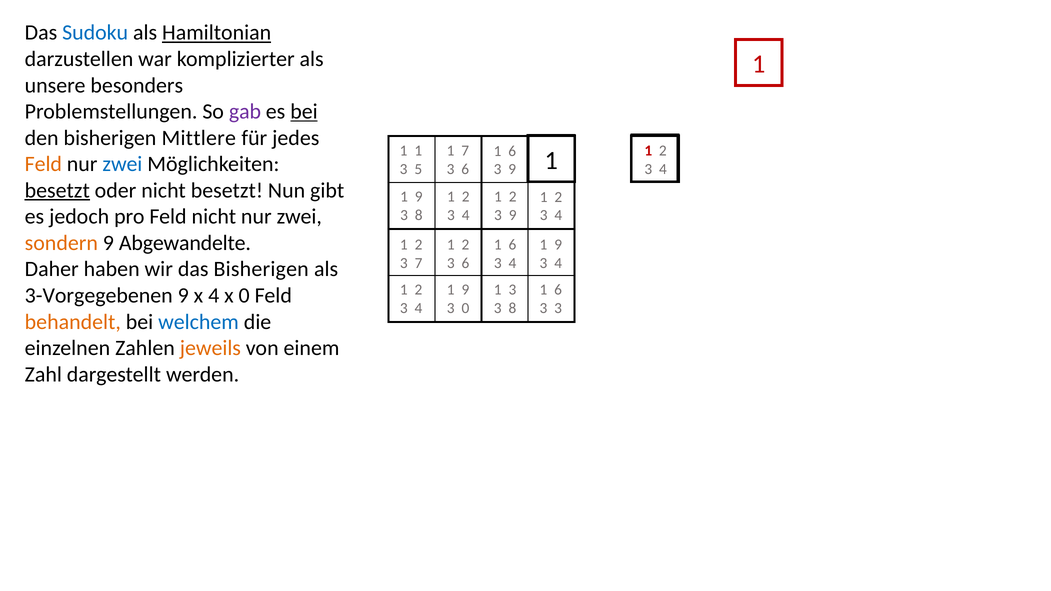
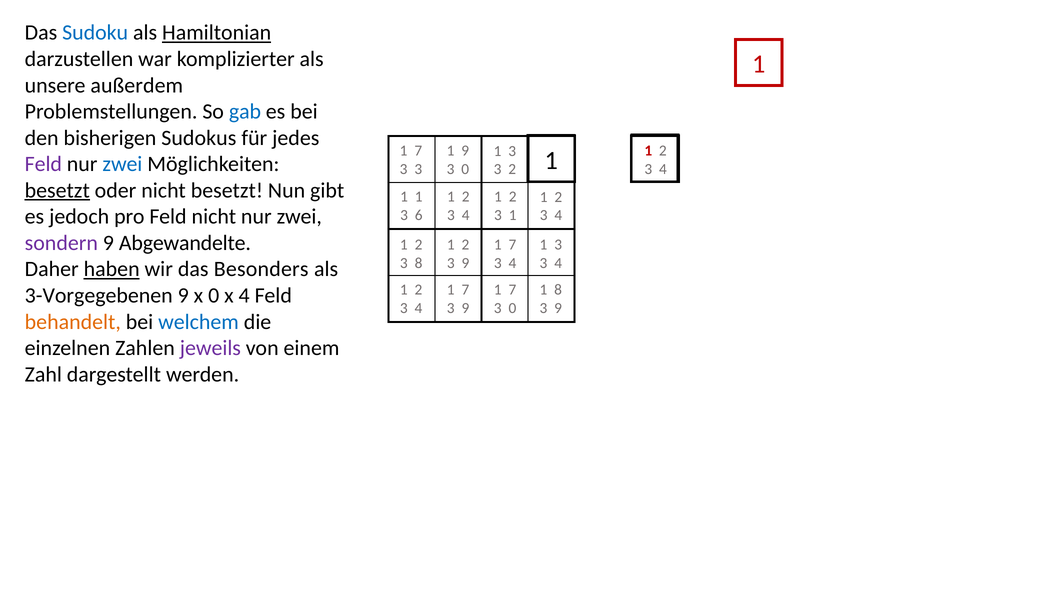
besonders: besonders -> außerdem
gab colour: purple -> blue
bei at (304, 112) underline: present -> none
Mittlere: Mittlere -> Sudokus
1 at (418, 151): 1 -> 7
1 7: 7 -> 9
6 at (512, 151): 6 -> 3
Feld at (43, 164) colour: orange -> purple
5 at (418, 169): 5 -> 3
6 at (465, 169): 6 -> 0
9 at (512, 169): 9 -> 2
9 at (419, 197): 9 -> 1
8 at (419, 215): 8 -> 6
9 at (513, 215): 9 -> 1
sondern colour: orange -> purple
6 at (512, 245): 6 -> 7
9 at (558, 245): 9 -> 3
3 7: 7 -> 8
6 at (465, 263): 6 -> 9
haben underline: none -> present
das Bisherigen: Bisherigen -> Besonders
9 at (465, 290): 9 -> 7
3 at (512, 290): 3 -> 7
6 at (558, 290): 6 -> 8
x 4: 4 -> 0
x 0: 0 -> 4
0 at (465, 308): 0 -> 9
8 at (512, 308): 8 -> 0
3 at (558, 308): 3 -> 9
jeweils colour: orange -> purple
